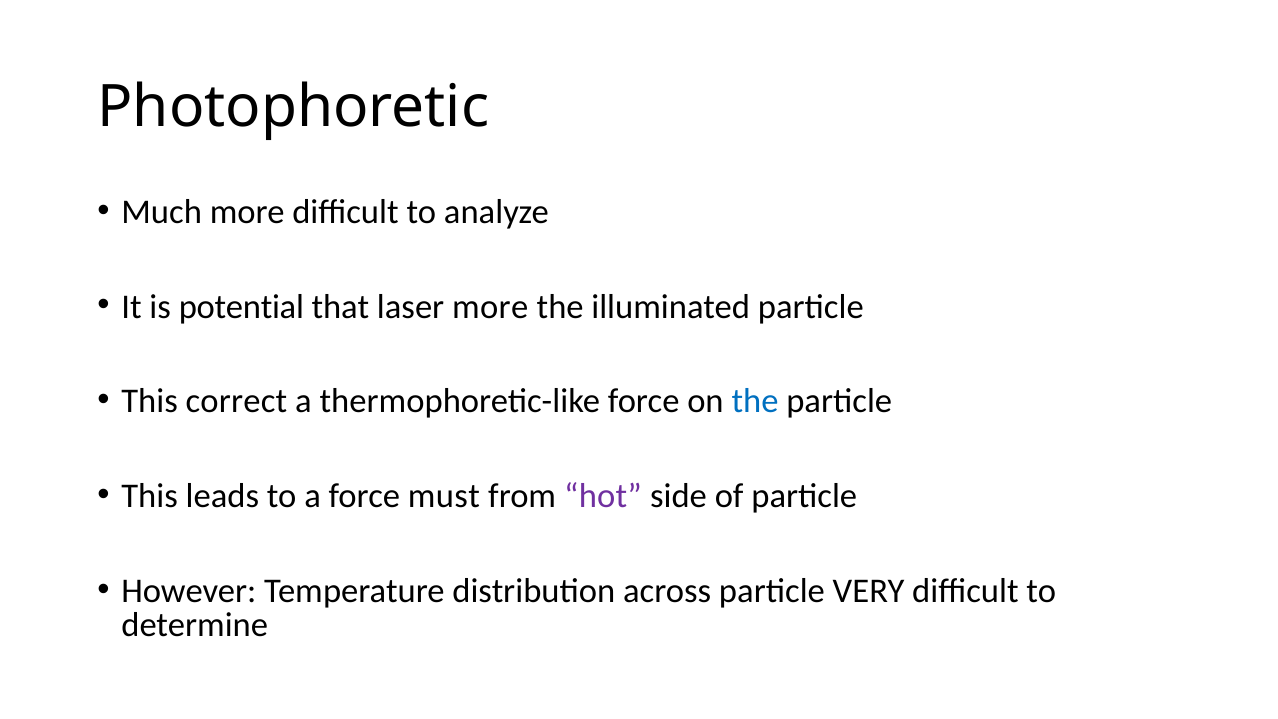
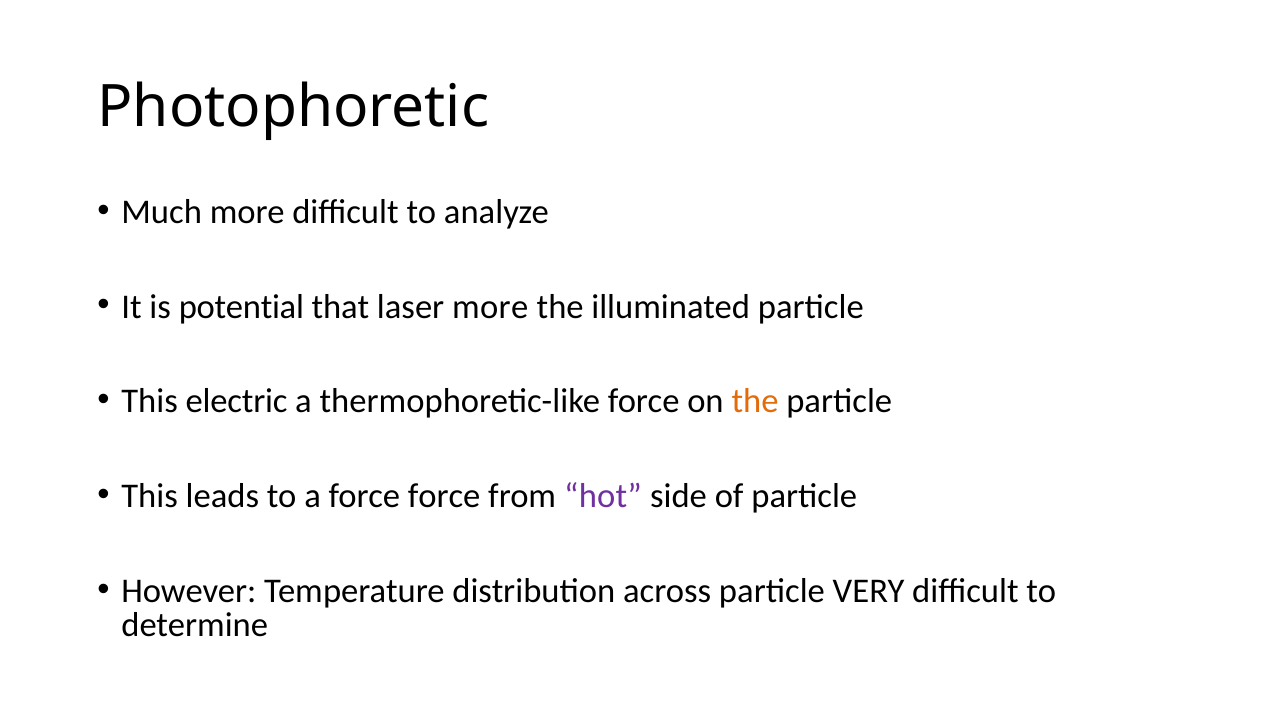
correct: correct -> electric
the at (755, 401) colour: blue -> orange
force must: must -> force
